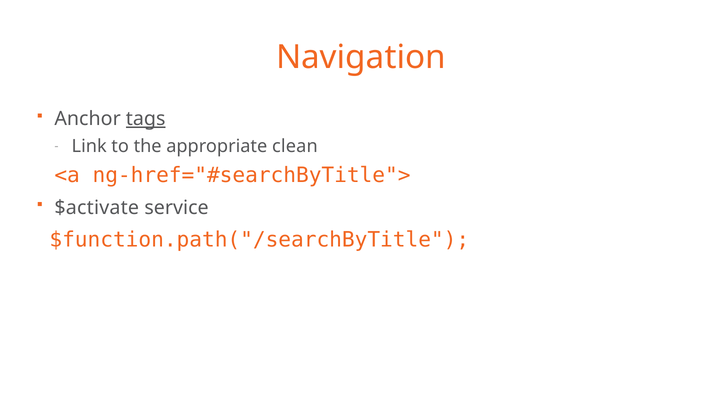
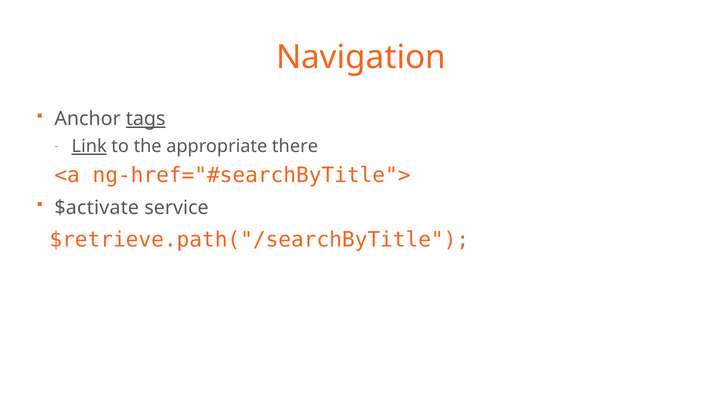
Link underline: none -> present
clean: clean -> there
$function.path("/searchByTitle: $function.path("/searchByTitle -> $retrieve.path("/searchByTitle
